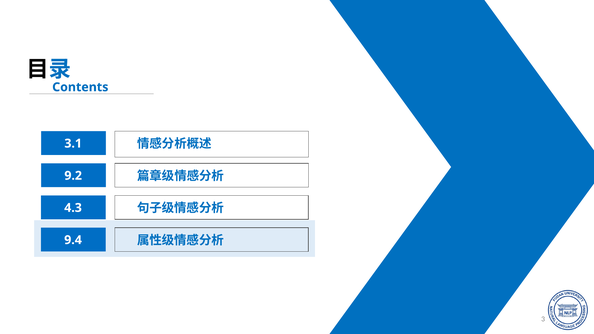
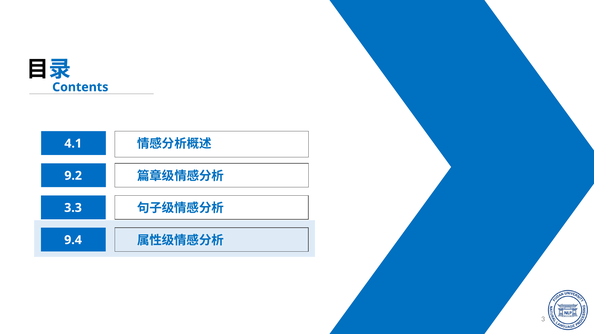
3.1: 3.1 -> 4.1
4.3: 4.3 -> 3.3
